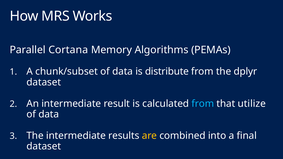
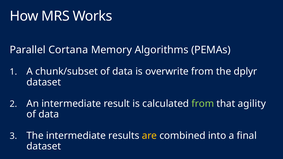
distribute: distribute -> overwrite
from at (203, 104) colour: light blue -> light green
utilize: utilize -> agility
